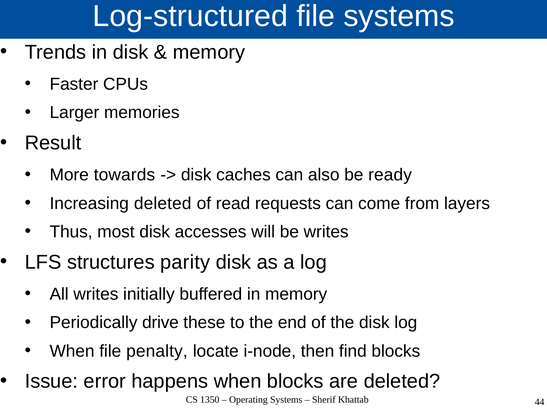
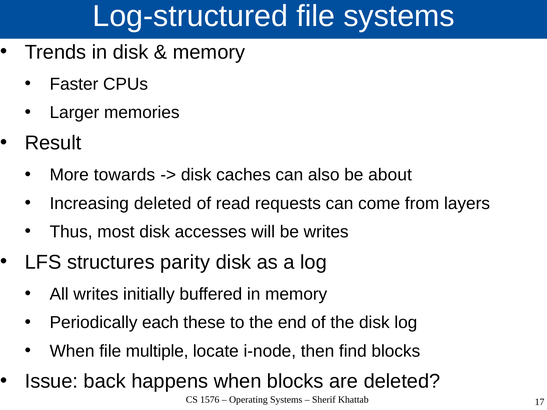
ready: ready -> about
drive: drive -> each
penalty: penalty -> multiple
error: error -> back
1350: 1350 -> 1576
44: 44 -> 17
